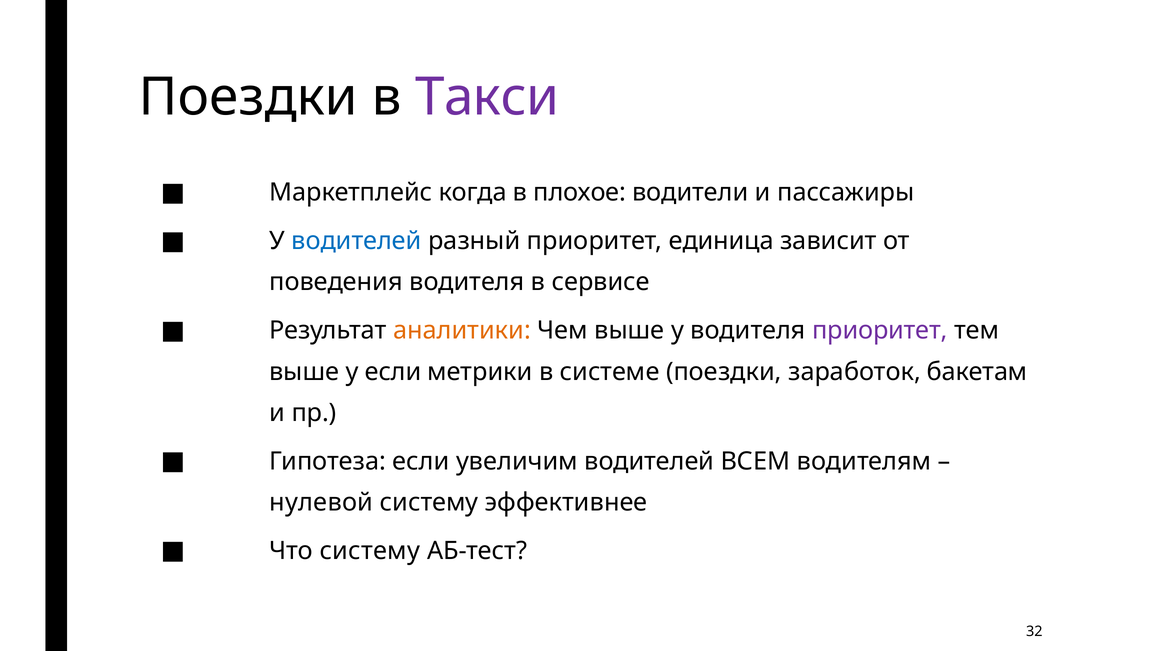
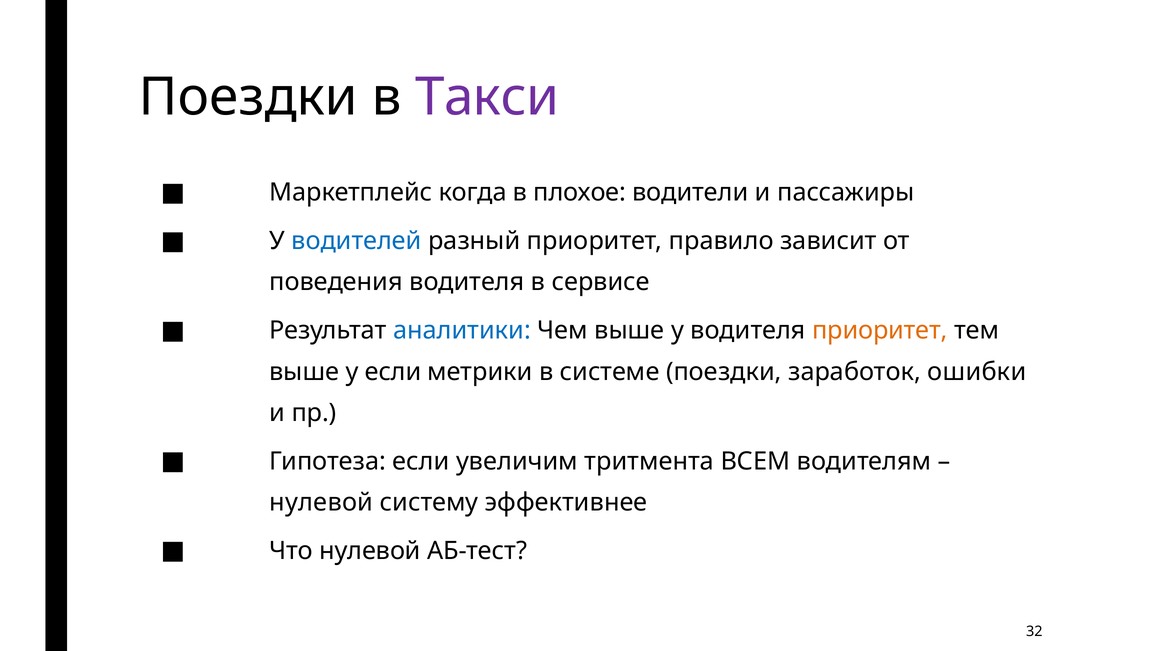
единица: единица -> правило
аналитики colour: orange -> blue
приоритет at (880, 331) colour: purple -> orange
бакетам: бакетам -> ошибки
увеличим водителей: водителей -> тритмента
Что систему: систему -> нулевой
